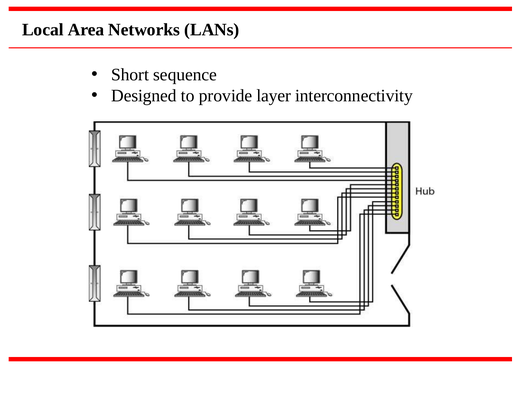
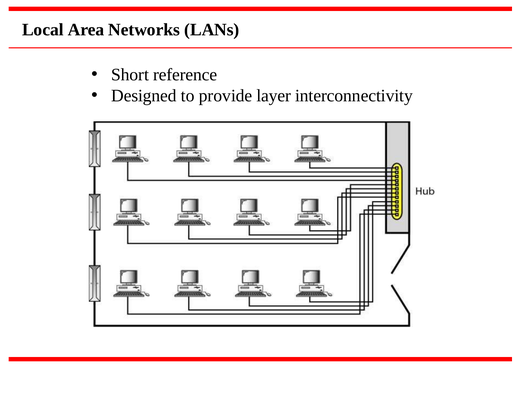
sequence: sequence -> reference
